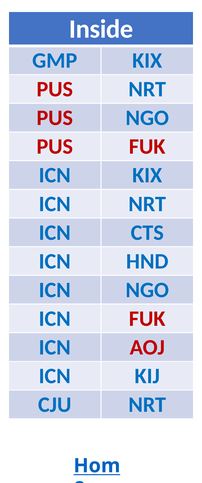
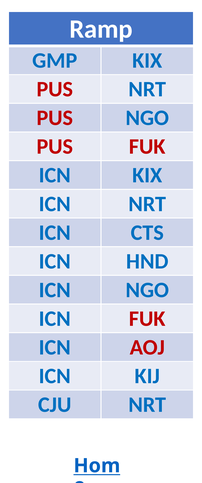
Inside: Inside -> Ramp
